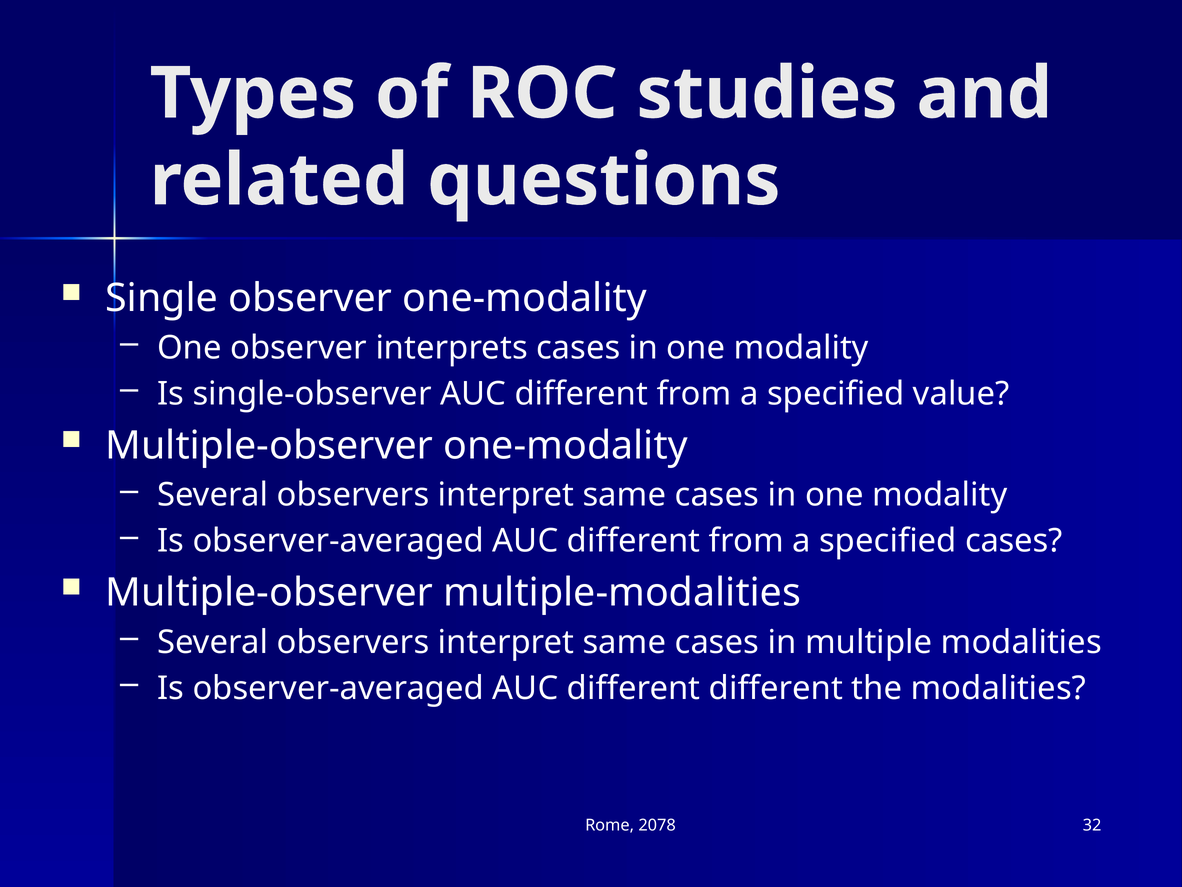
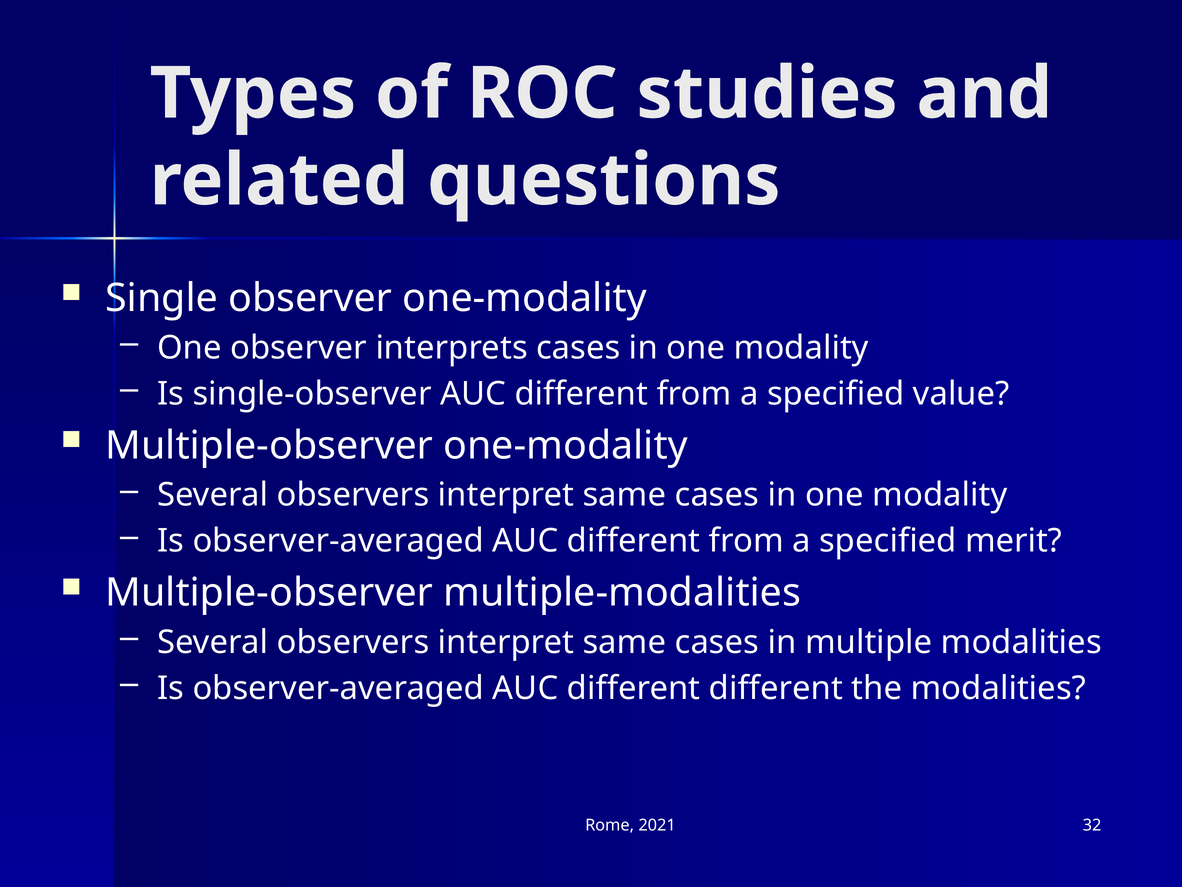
specified cases: cases -> merit
2078: 2078 -> 2021
